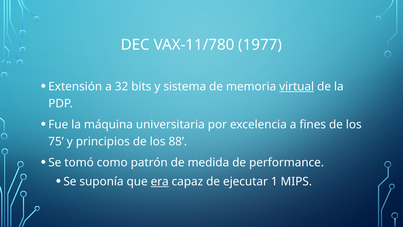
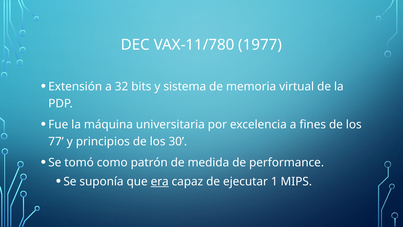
virtual underline: present -> none
75: 75 -> 77
88: 88 -> 30
